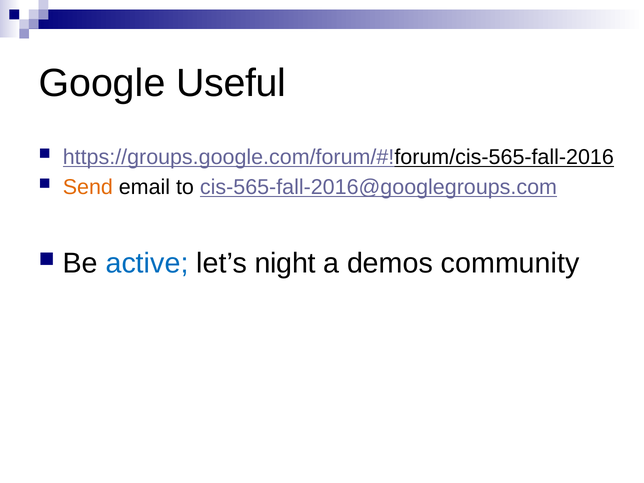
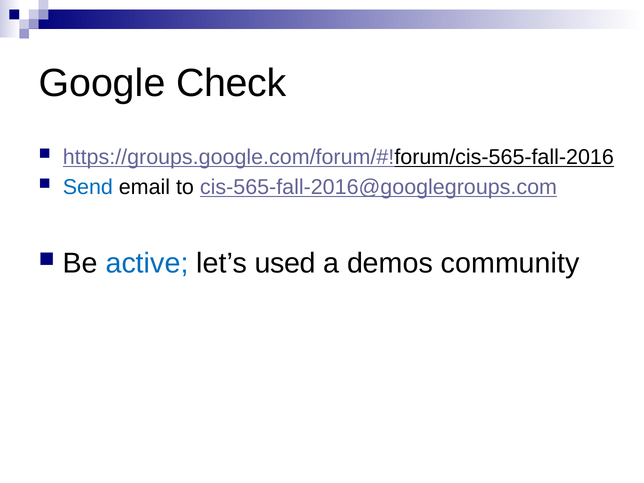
Useful: Useful -> Check
Send colour: orange -> blue
night: night -> used
